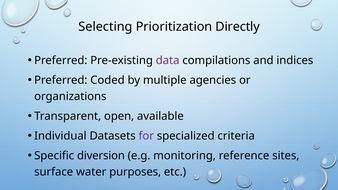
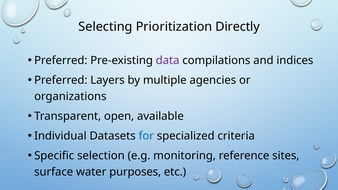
Coded: Coded -> Layers
for colour: purple -> blue
diversion: diversion -> selection
